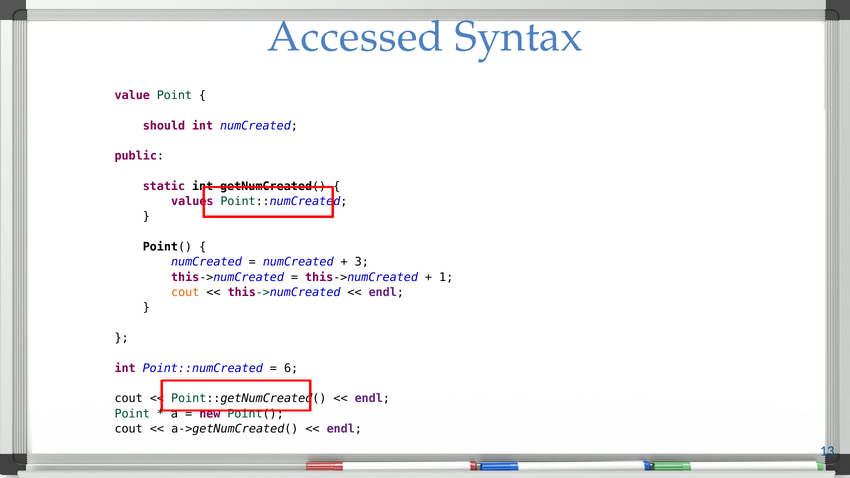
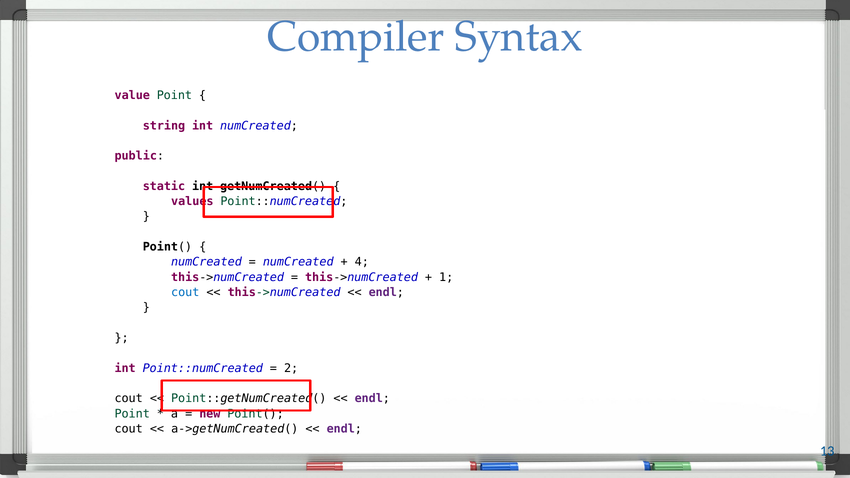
Accessed: Accessed -> Compiler
should: should -> string
3: 3 -> 4
cout at (185, 292) colour: orange -> blue
6: 6 -> 2
